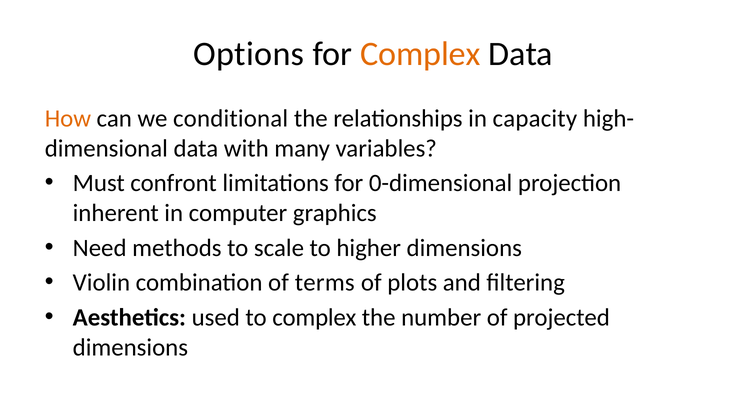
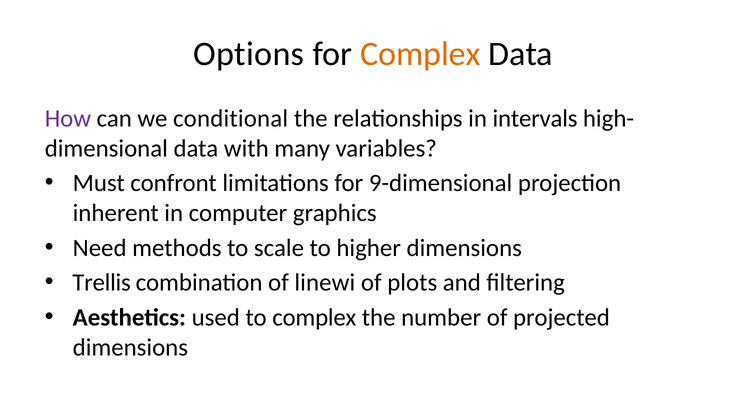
How colour: orange -> purple
capacity: capacity -> intervals
0-dimensional: 0-dimensional -> 9-dimensional
Violin: Violin -> Trellis
terms: terms -> linewi
